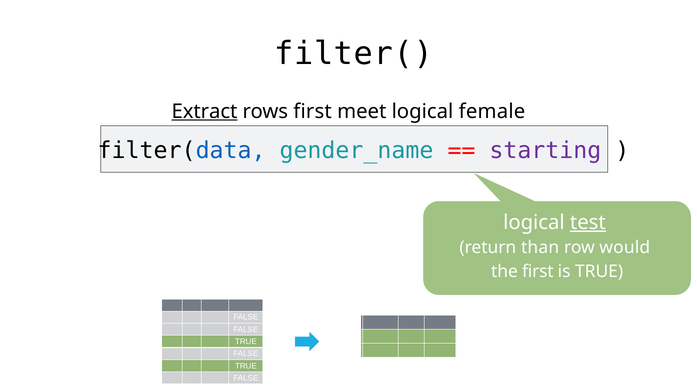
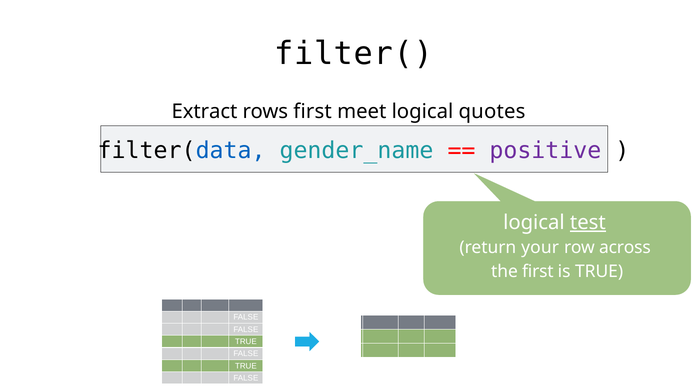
Extract underline: present -> none
female: female -> quotes
starting: starting -> positive
than: than -> your
would: would -> across
